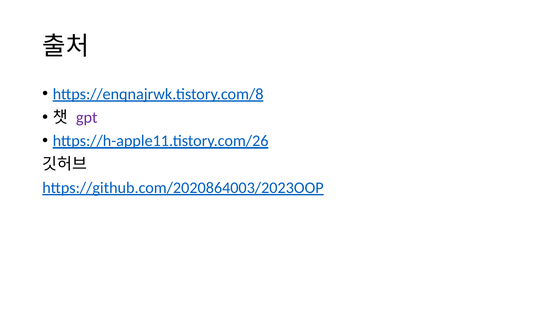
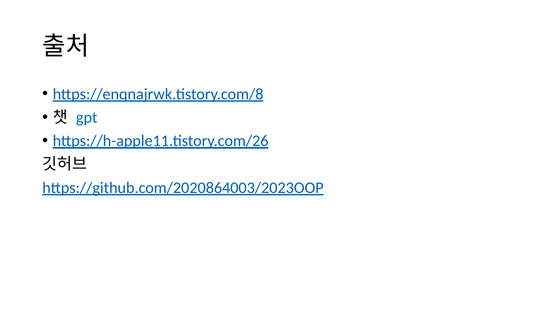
gpt colour: purple -> blue
